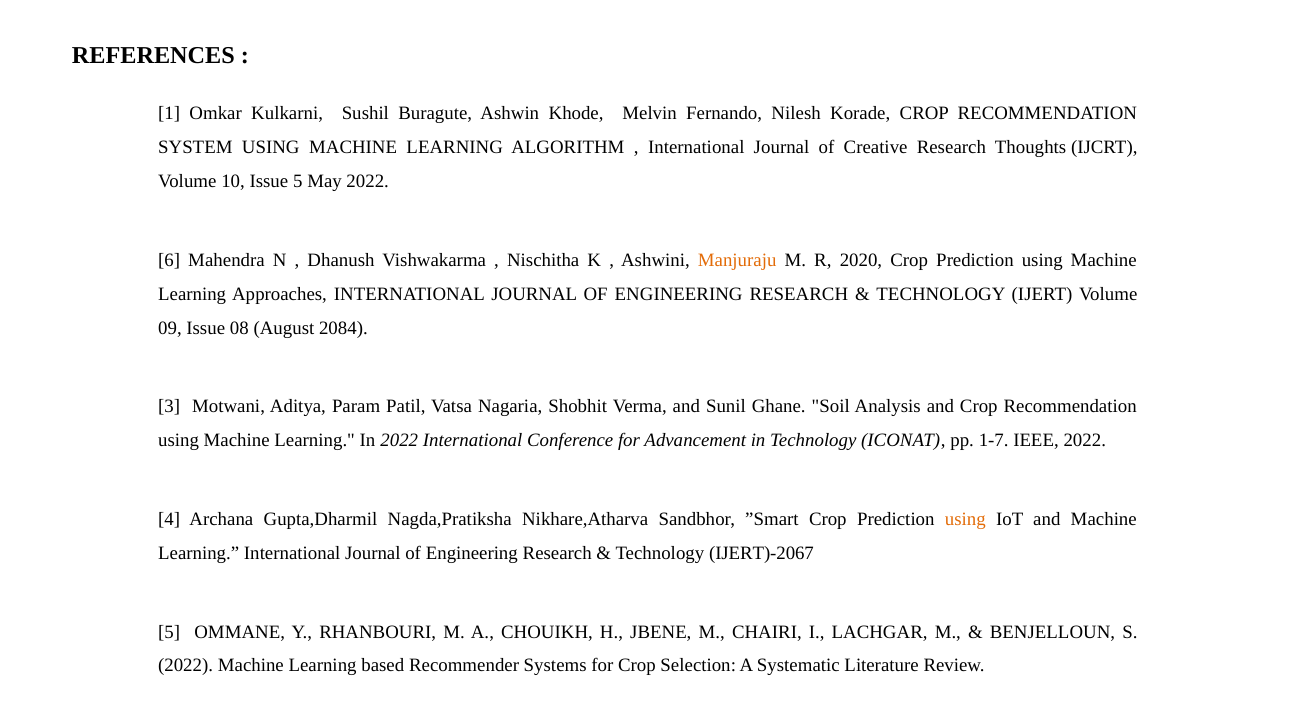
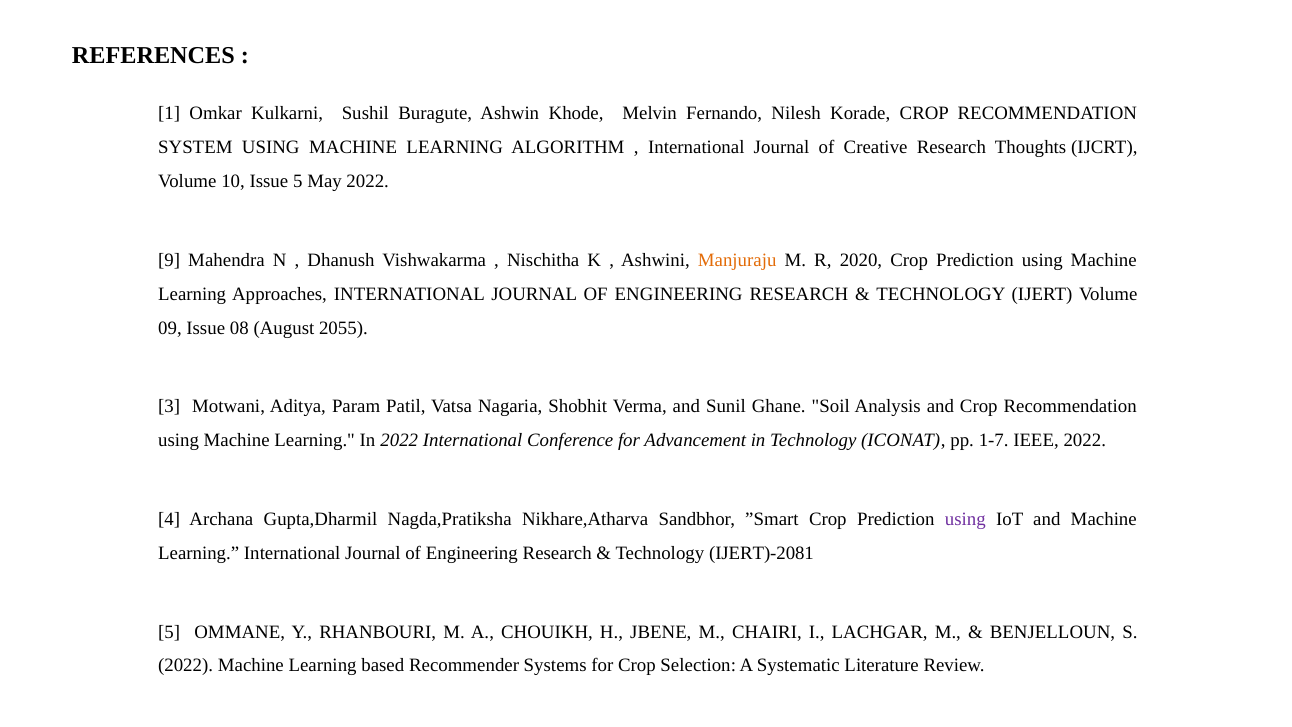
6: 6 -> 9
2084: 2084 -> 2055
using at (965, 519) colour: orange -> purple
IJERT)-2067: IJERT)-2067 -> IJERT)-2081
